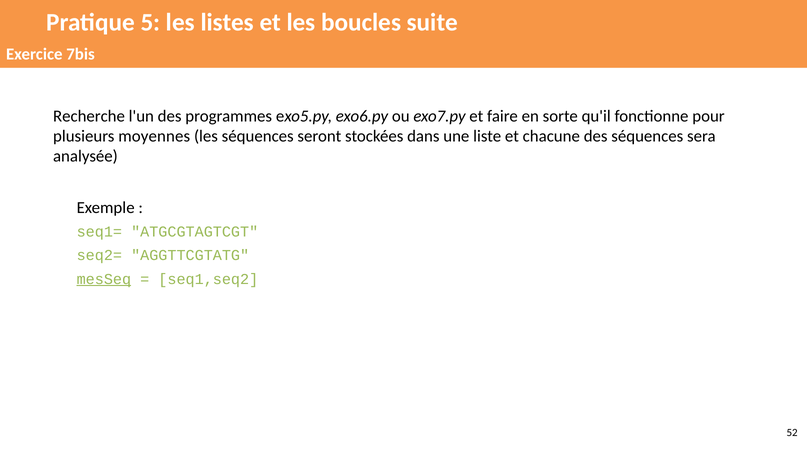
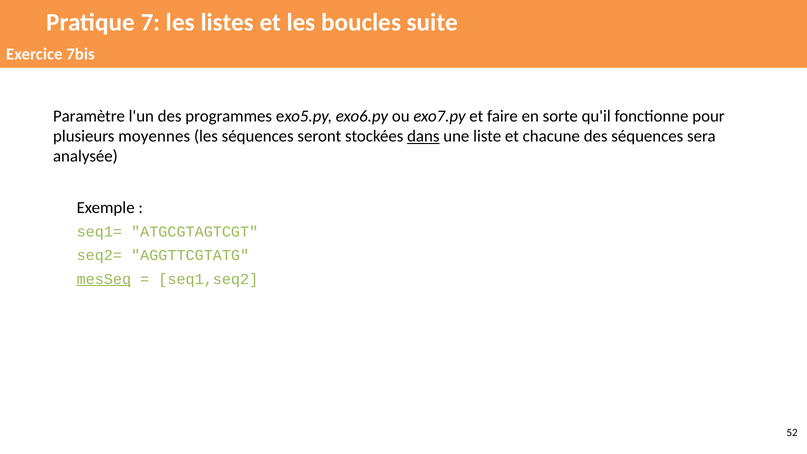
5: 5 -> 7
Recherche: Recherche -> Paramètre
dans underline: none -> present
